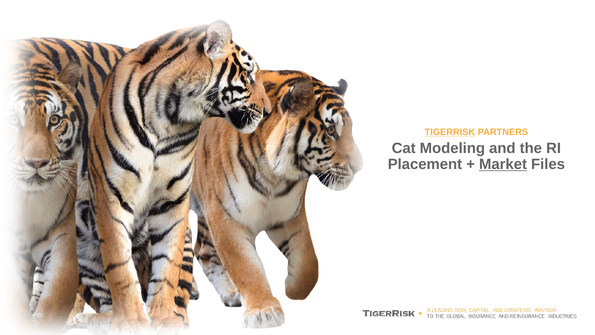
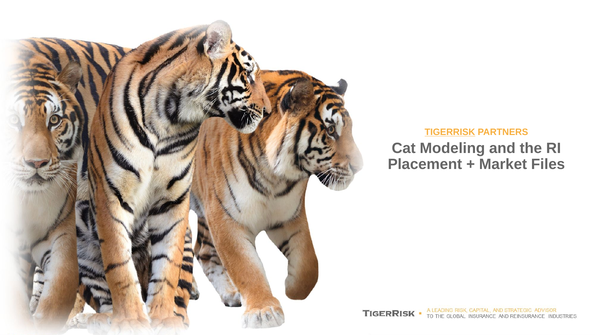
Market underline: present -> none
